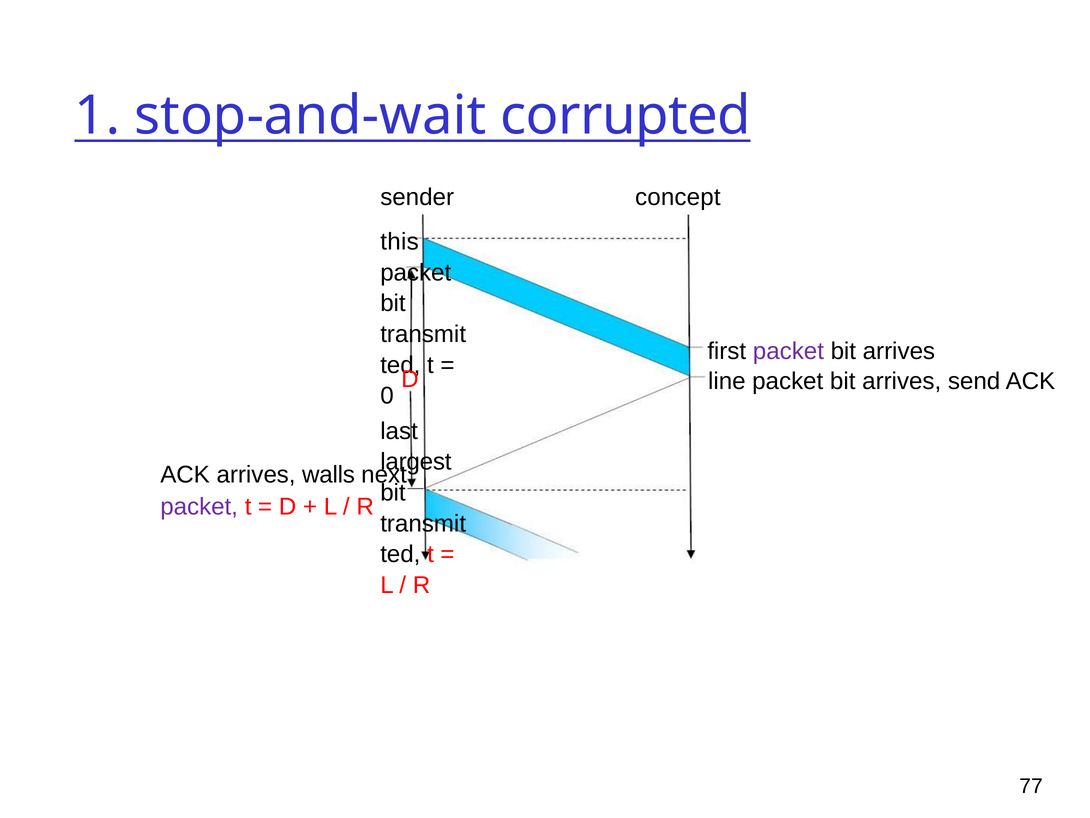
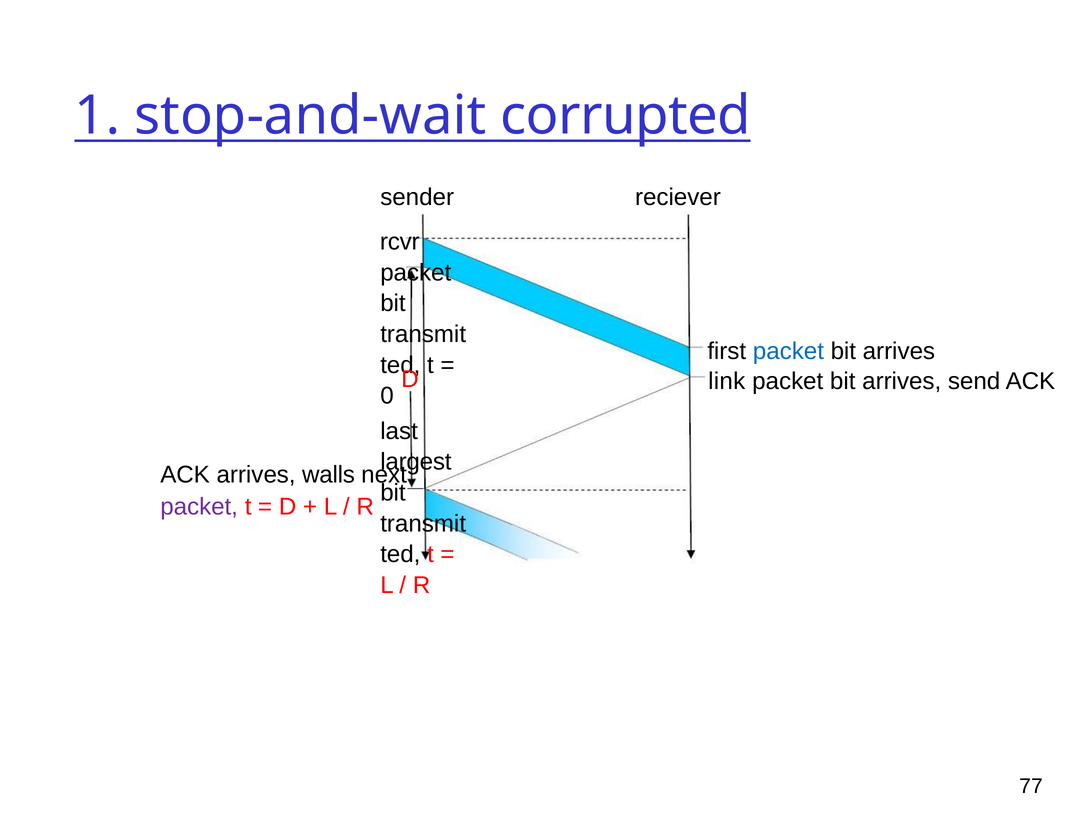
concept: concept -> reciever
this: this -> rcvr
packet at (788, 351) colour: purple -> blue
line: line -> link
